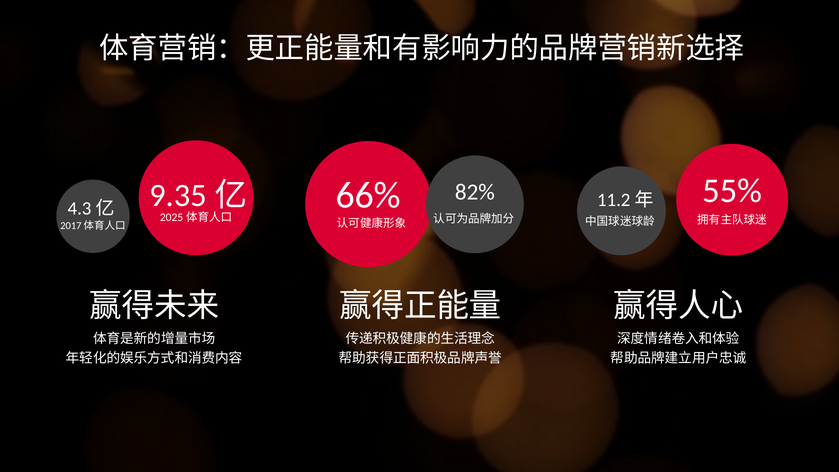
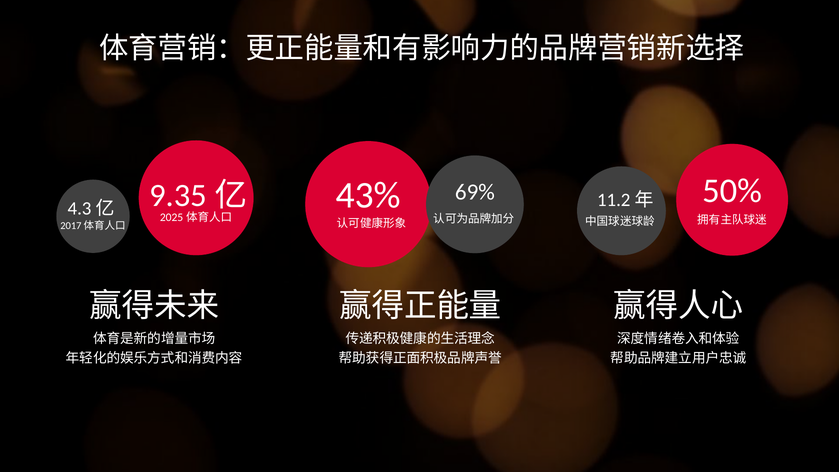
55%: 55% -> 50%
66%: 66% -> 43%
82%: 82% -> 69%
